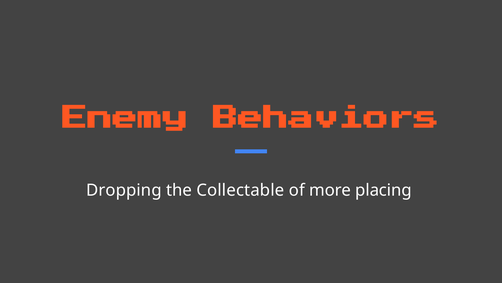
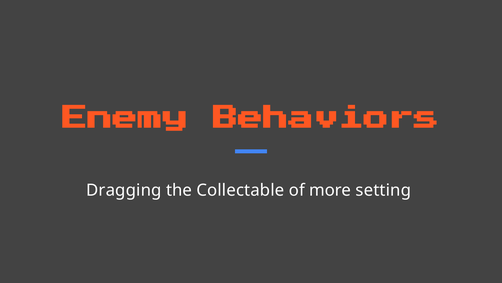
Dropping: Dropping -> Dragging
placing: placing -> setting
